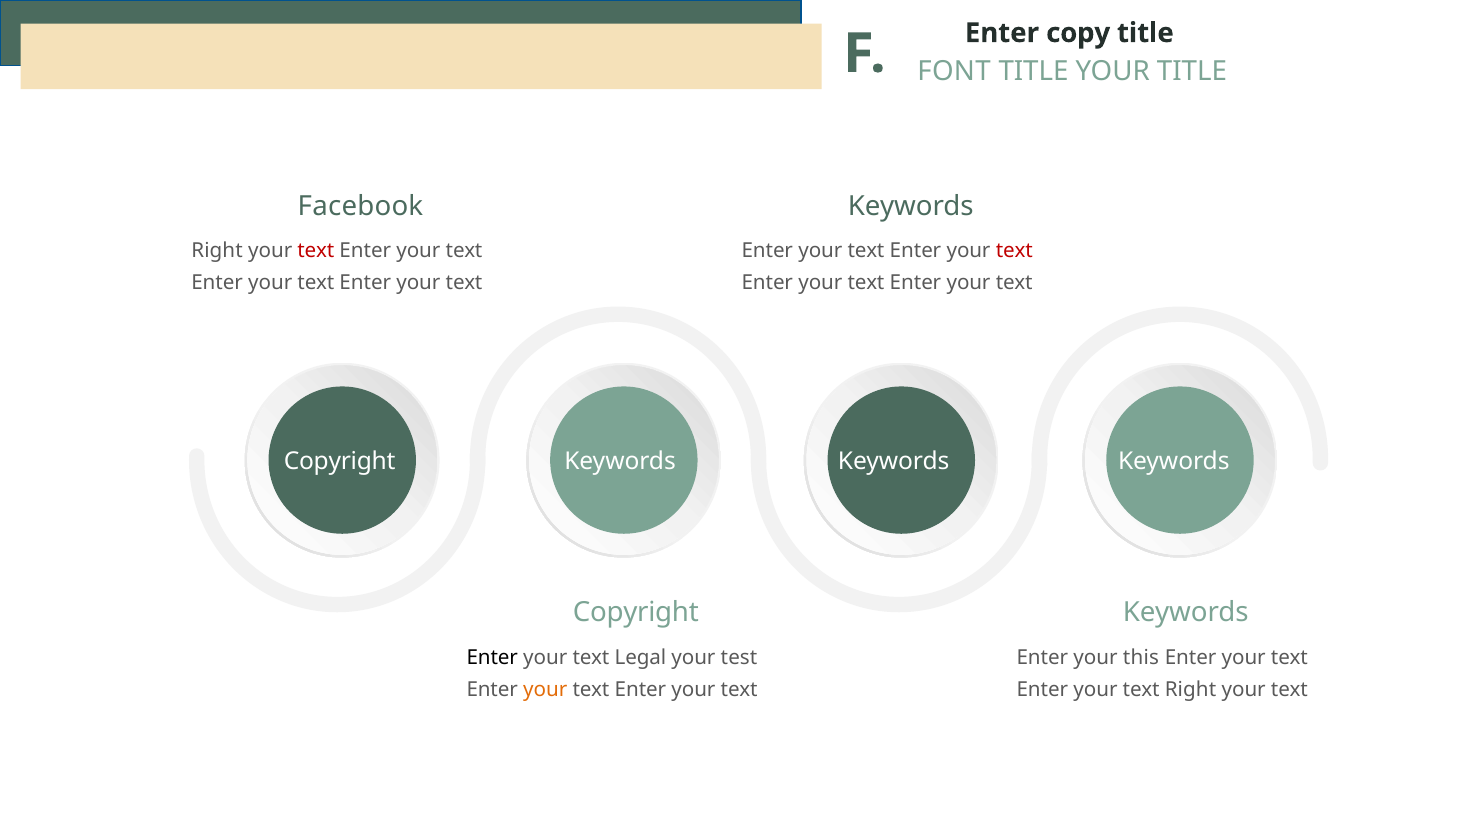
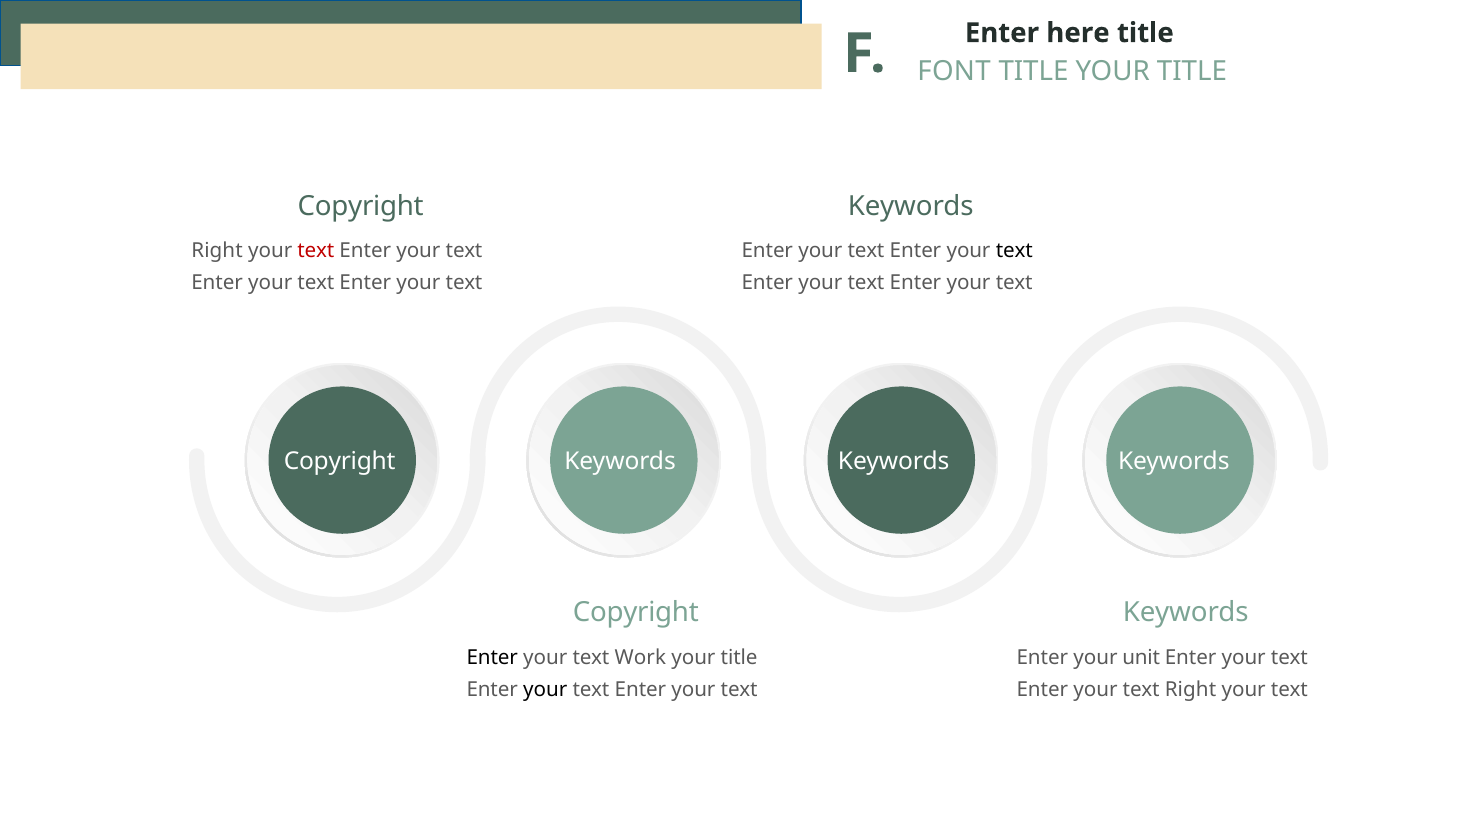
copy: copy -> here
Facebook at (360, 206): Facebook -> Copyright
text at (1014, 251) colour: red -> black
Legal: Legal -> Work
test at (739, 658): test -> title
this: this -> unit
your at (545, 690) colour: orange -> black
